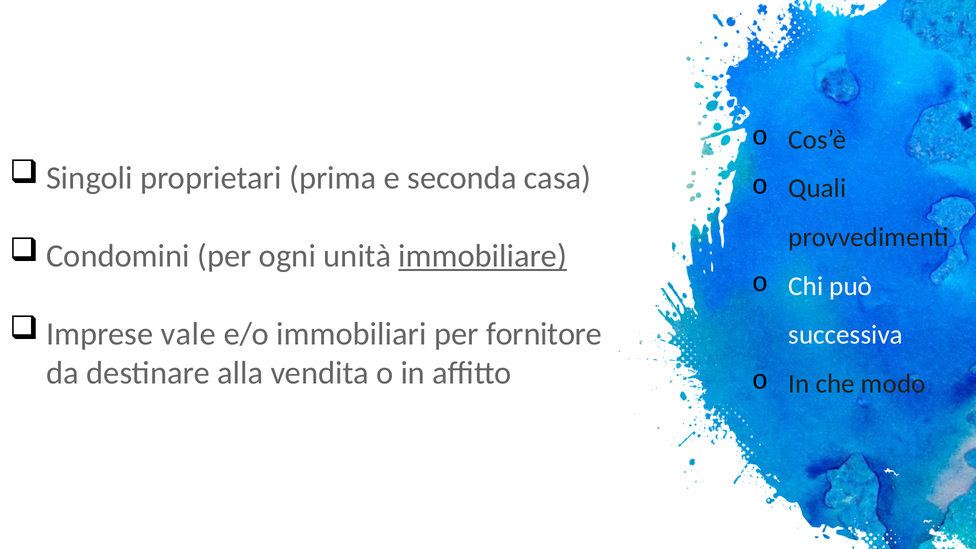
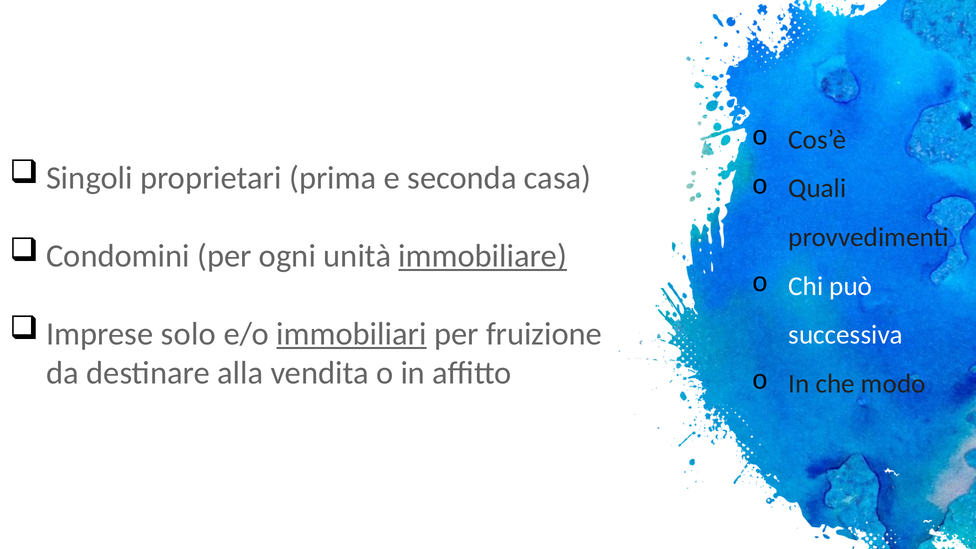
vale: vale -> solo
immobiliari underline: none -> present
fornitore: fornitore -> fruizione
